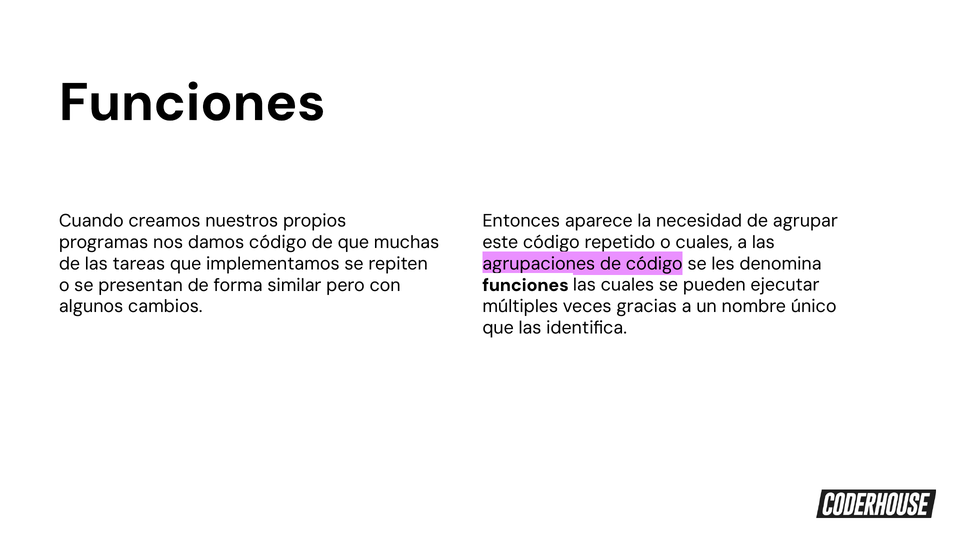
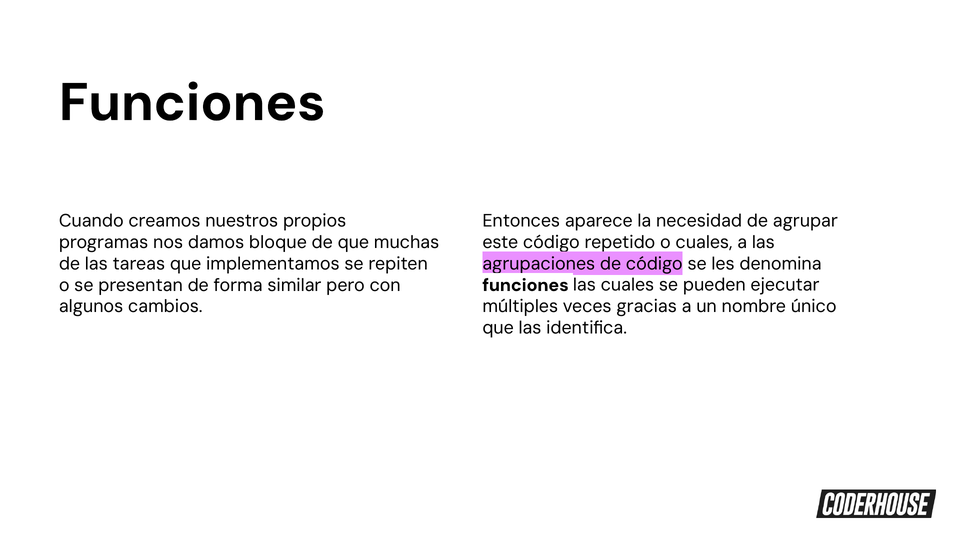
damos código: código -> bloque
